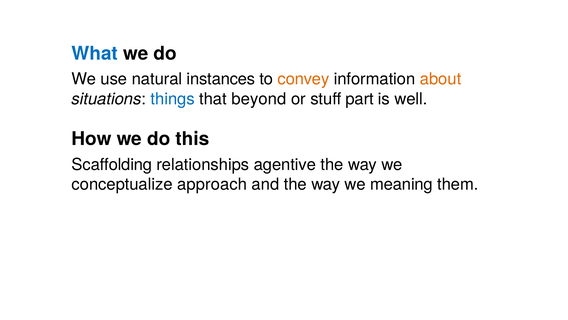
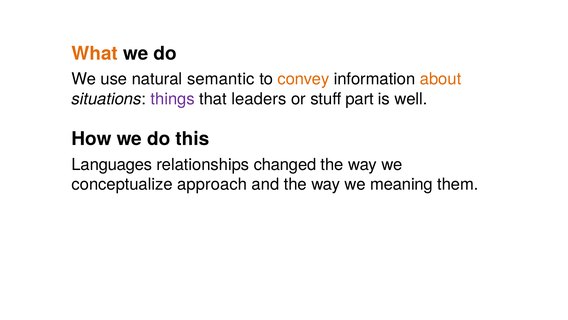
What colour: blue -> orange
instances: instances -> semantic
things colour: blue -> purple
beyond: beyond -> leaders
Scaffolding: Scaffolding -> Languages
agentive: agentive -> changed
